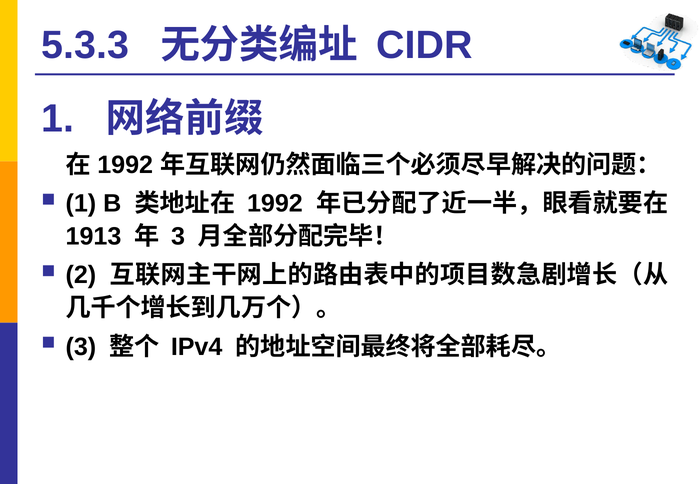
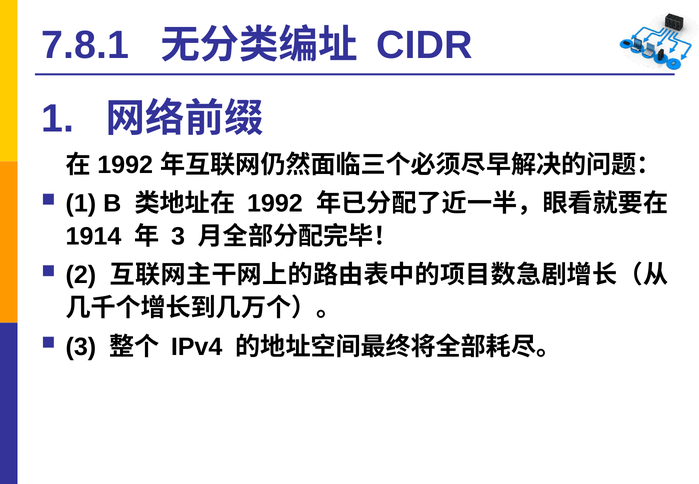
5.3.3: 5.3.3 -> 7.8.1
1913: 1913 -> 1914
